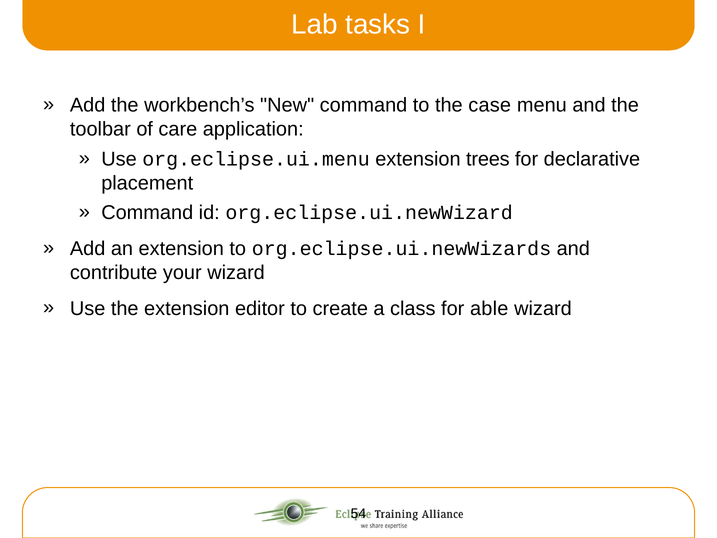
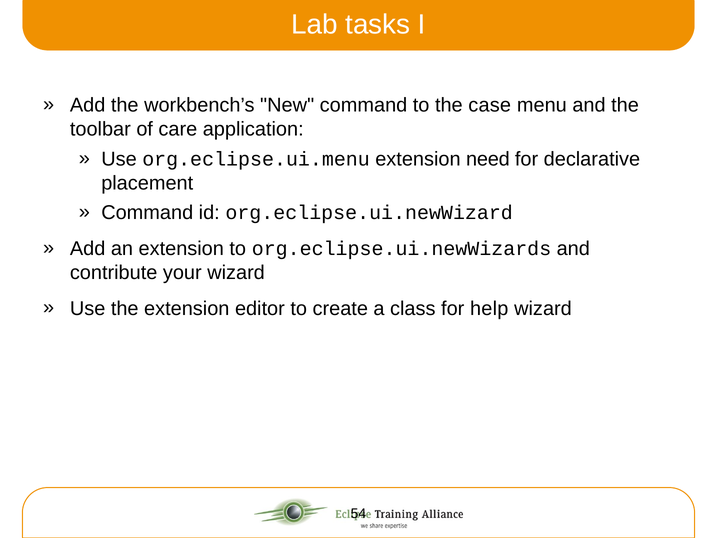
trees: trees -> need
able: able -> help
